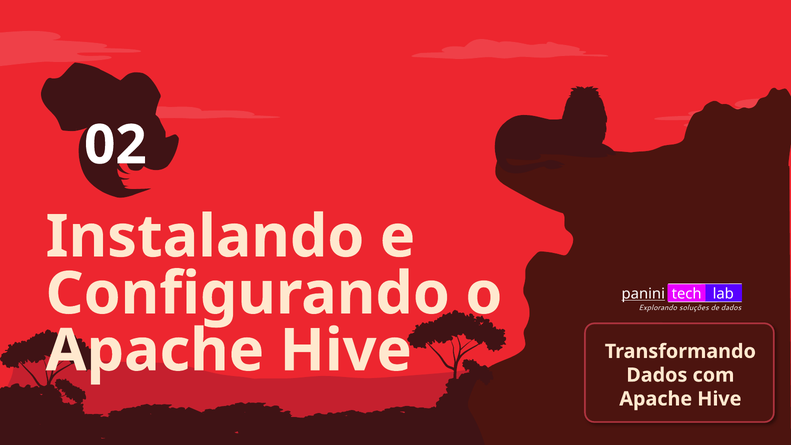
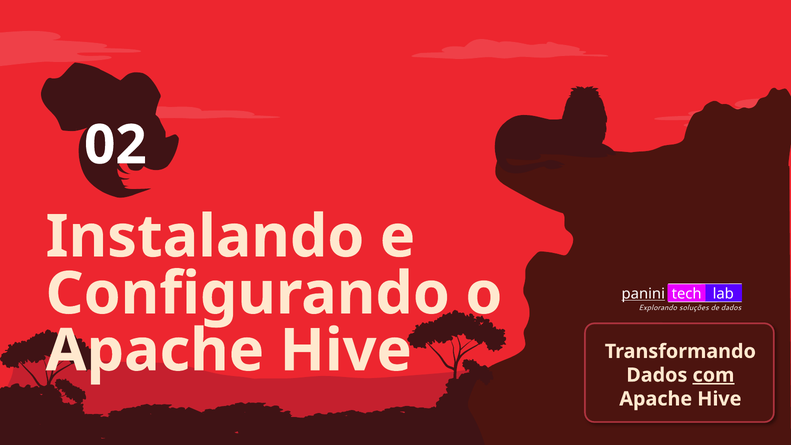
com underline: none -> present
